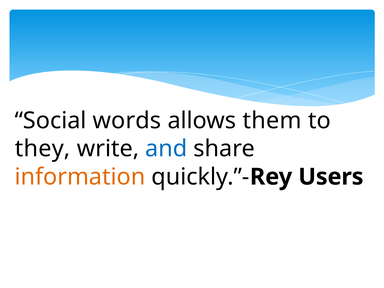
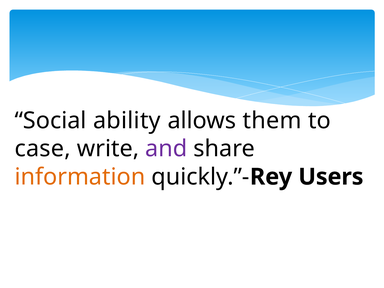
words: words -> ability
they: they -> case
and colour: blue -> purple
